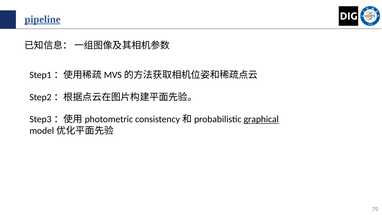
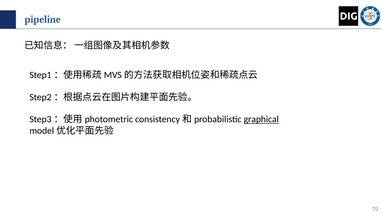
pipeline underline: present -> none
